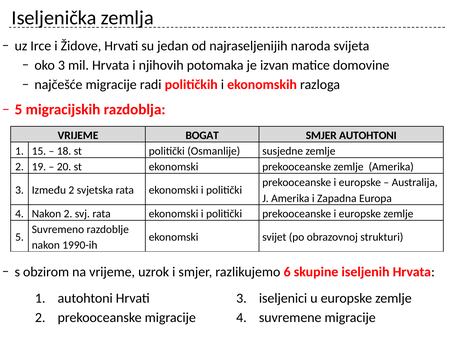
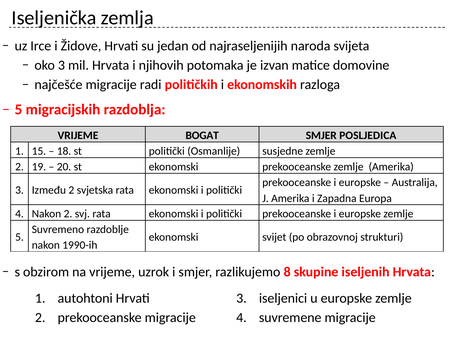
SMJER AUTOHTONI: AUTOHTONI -> POSLJEDICA
6: 6 -> 8
